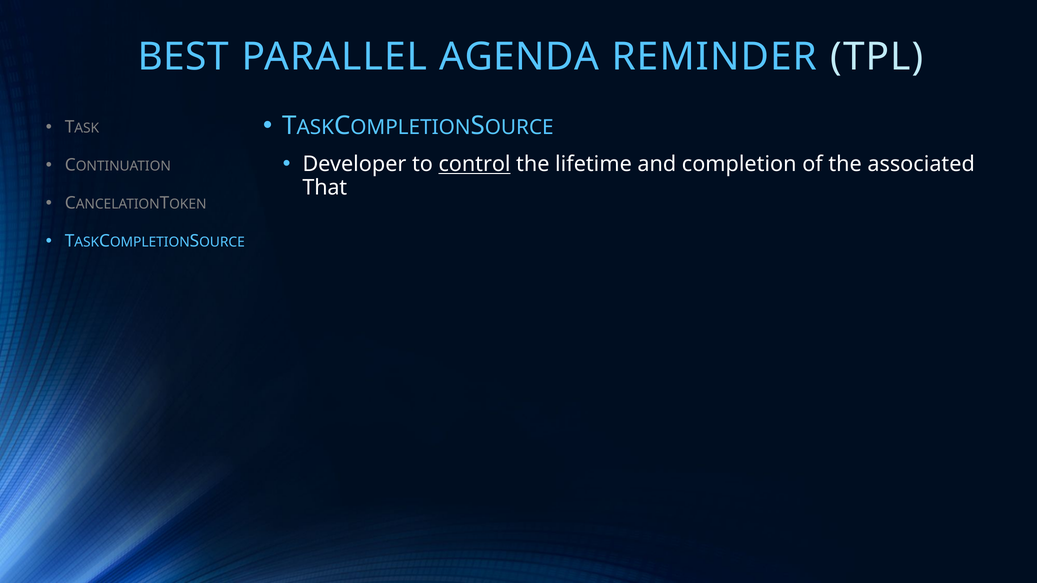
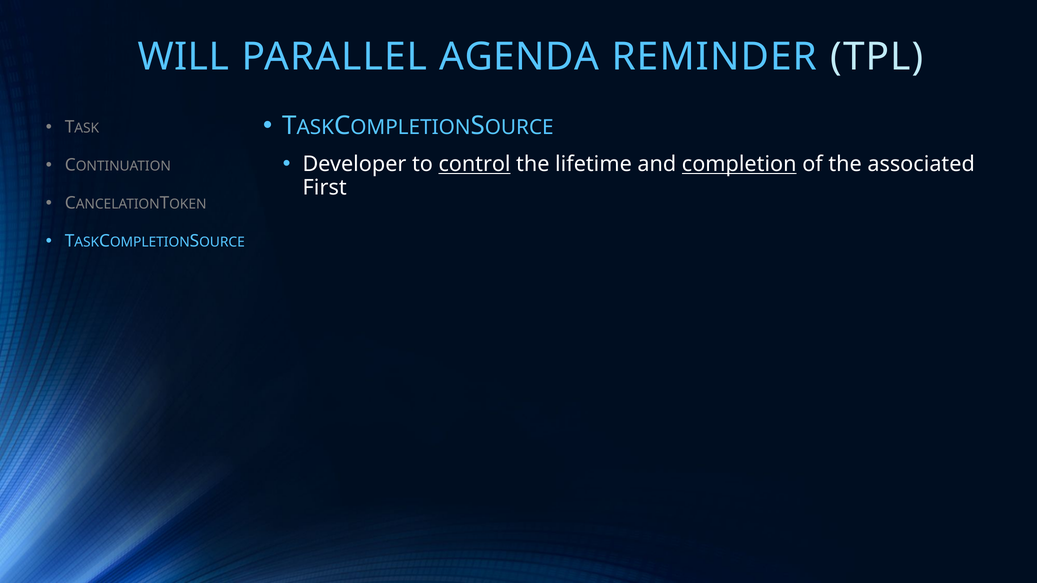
BEST: BEST -> WILL
completion underline: none -> present
That: That -> First
